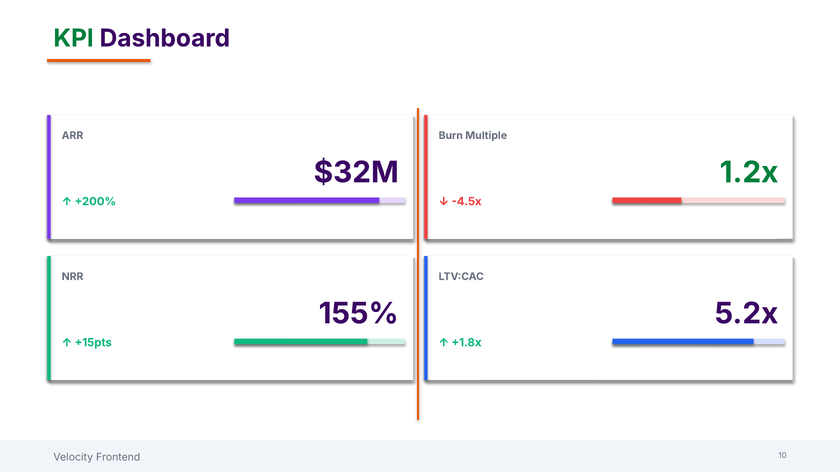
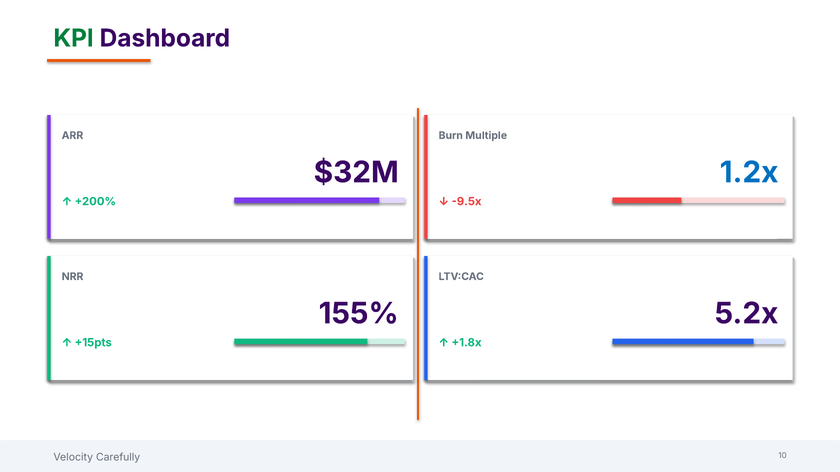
1.2x colour: green -> blue
-4.5x: -4.5x -> -9.5x
Frontend: Frontend -> Carefully
